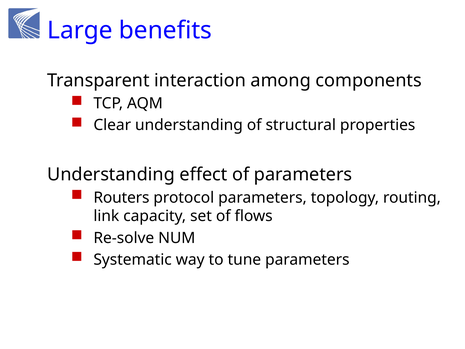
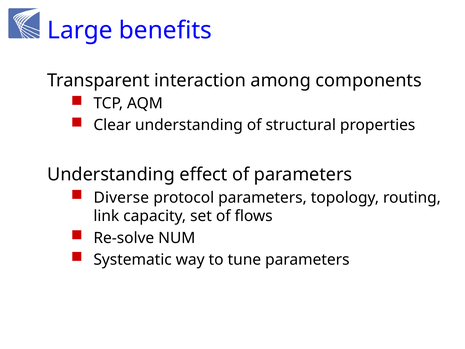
Routers: Routers -> Diverse
